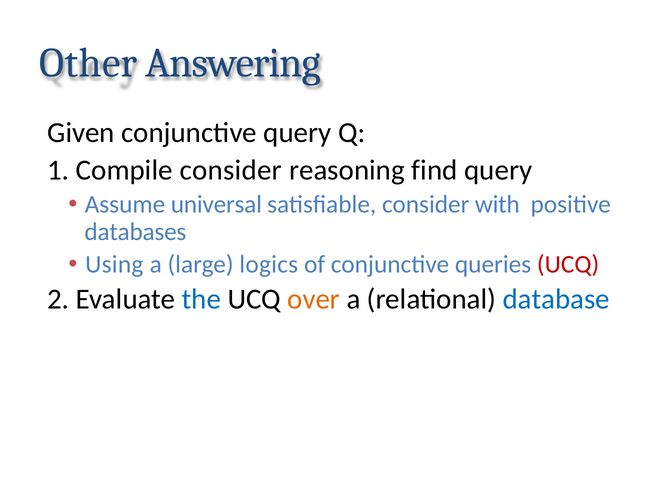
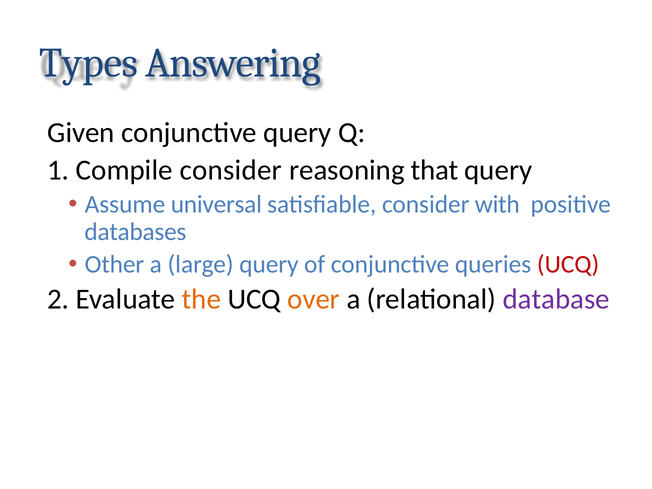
Other: Other -> Types
find: find -> that
Using: Using -> Other
large logics: logics -> query
the colour: blue -> orange
database colour: blue -> purple
